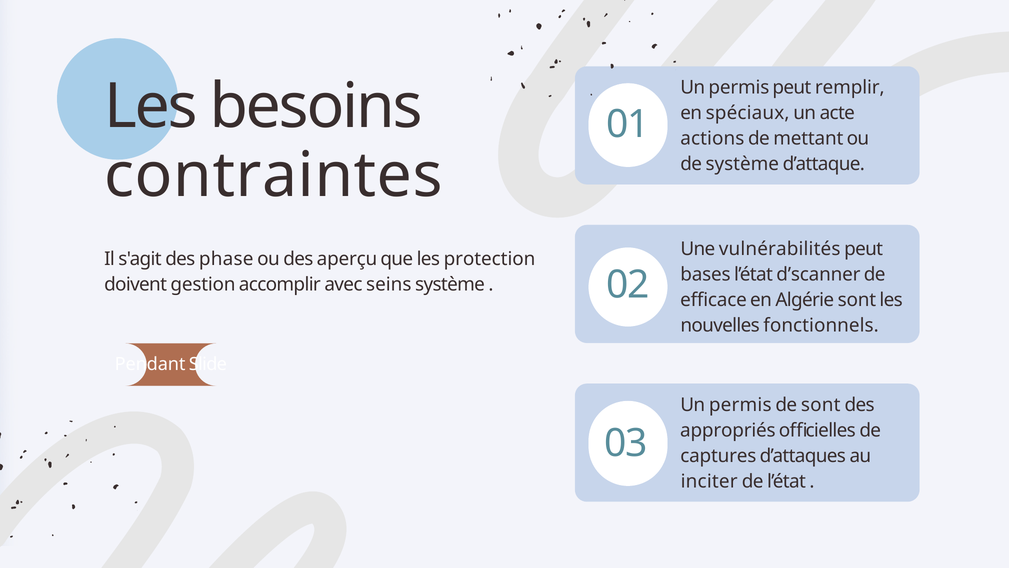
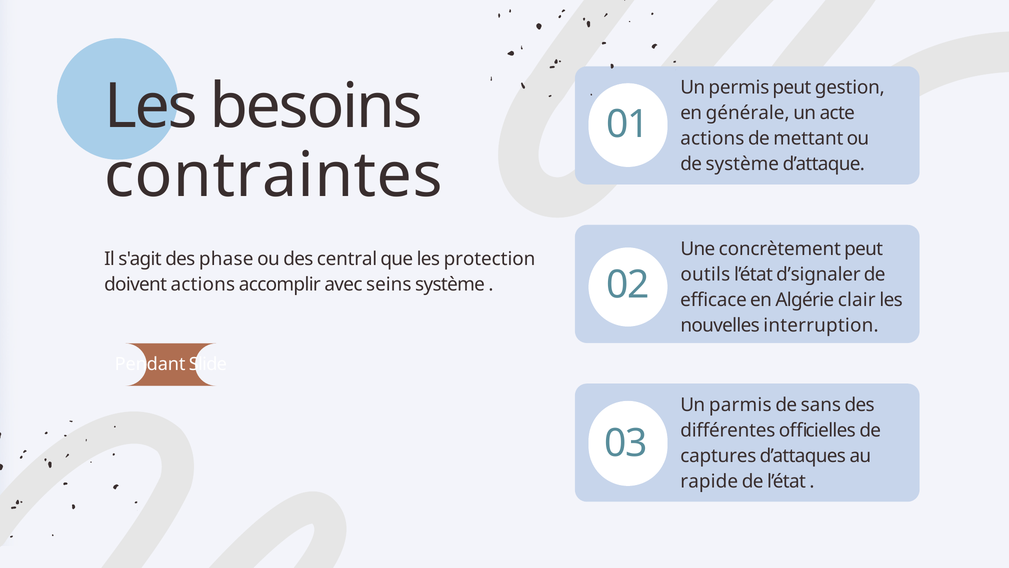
remplir: remplir -> gestion
spéciaux: spéciaux -> générale
vulnérabilités: vulnérabilités -> concrètement
aperçu: aperçu -> central
bases: bases -> outils
d’scanner: d’scanner -> d’signaler
doivent gestion: gestion -> actions
Algérie sont: sont -> clair
fonctionnels: fonctionnels -> interruption
permis at (740, 404): permis -> parmis
de sont: sont -> sans
appropriés: appropriés -> différentes
inciter: inciter -> rapide
